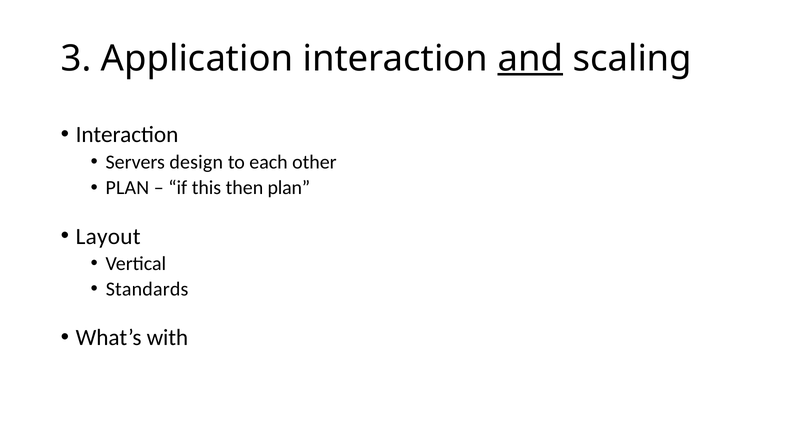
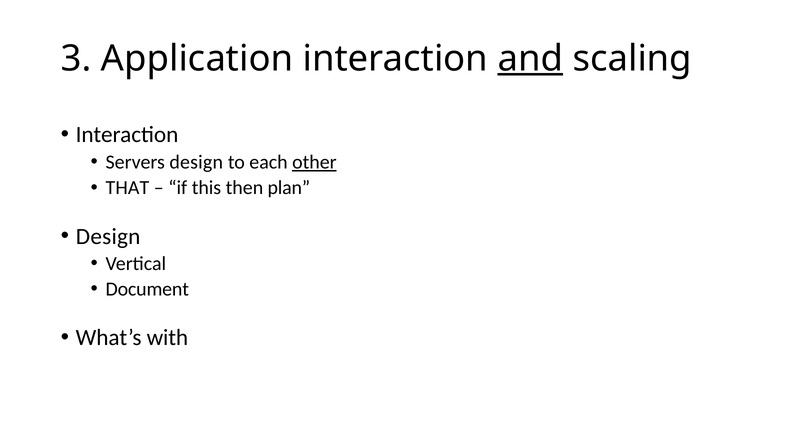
other underline: none -> present
PLAN at (127, 188): PLAN -> THAT
Layout at (108, 237): Layout -> Design
Standards: Standards -> Document
